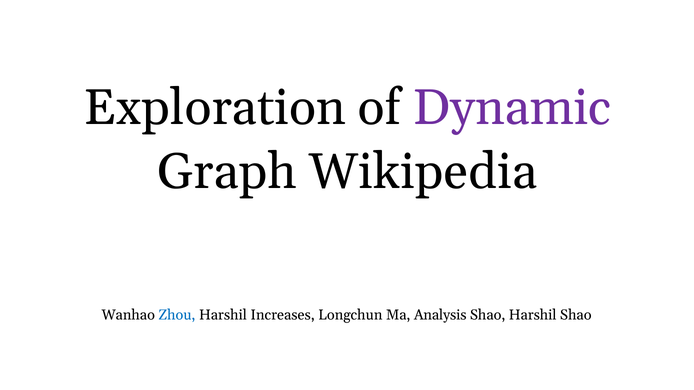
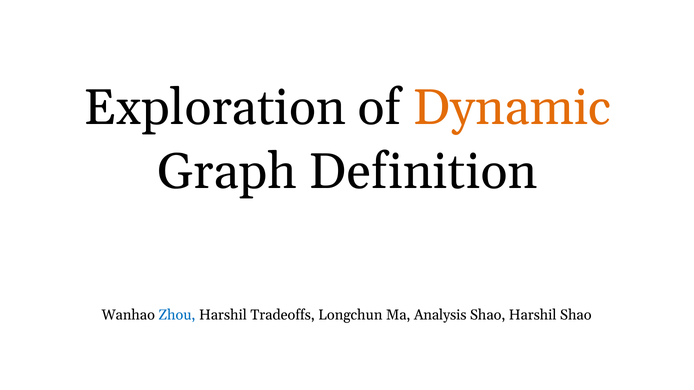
Dynamic colour: purple -> orange
Wikipedia: Wikipedia -> Definition
Increases: Increases -> Tradeoffs
